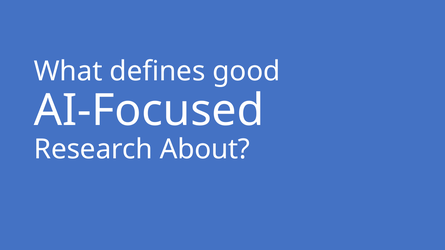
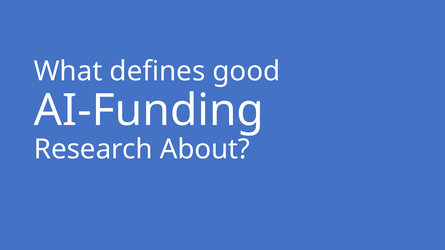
AI-Focused: AI-Focused -> AI-Funding
